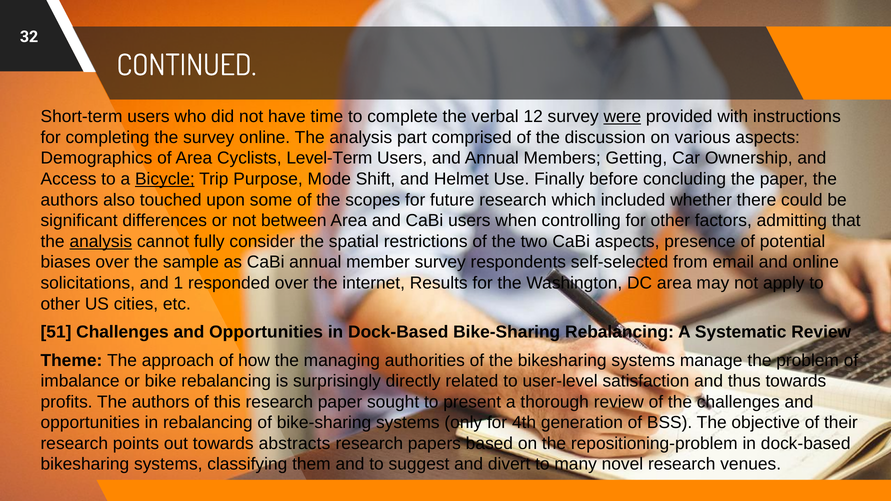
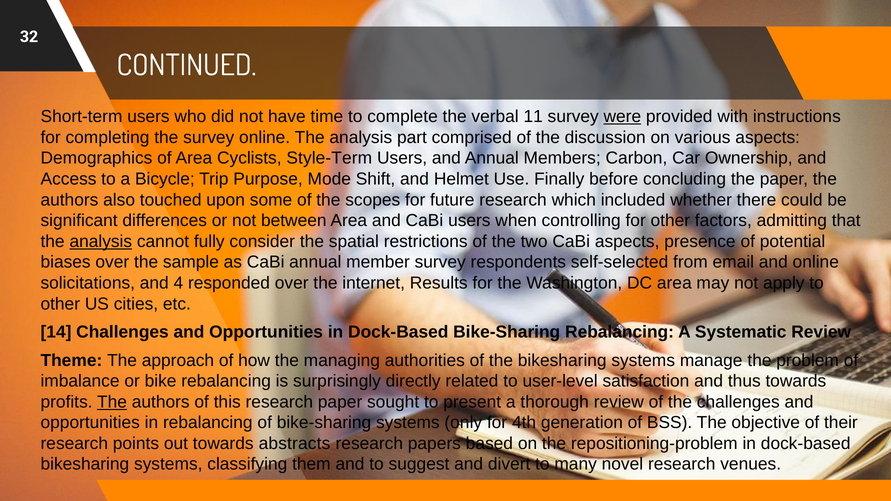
12: 12 -> 11
Level-Term: Level-Term -> Style-Term
Getting: Getting -> Carbon
Bicycle underline: present -> none
1: 1 -> 4
51: 51 -> 14
The at (112, 402) underline: none -> present
